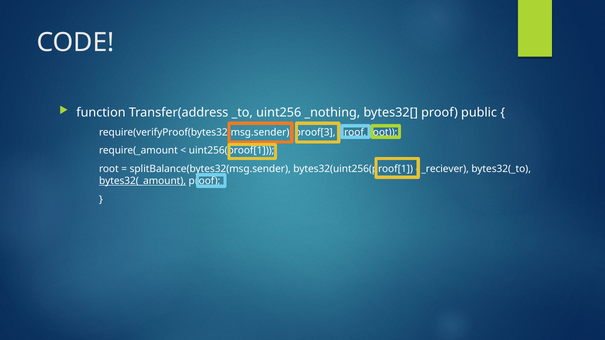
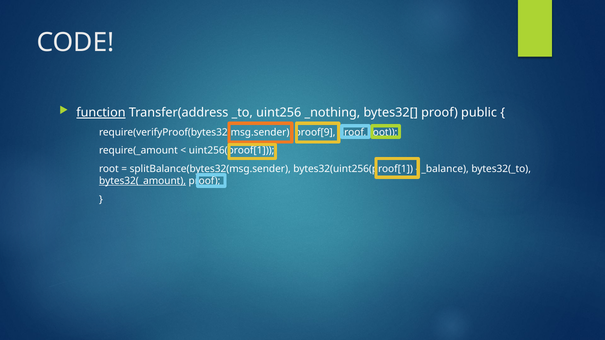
function underline: none -> present
proof[3: proof[3 -> proof[9
_reciever: _reciever -> _balance
